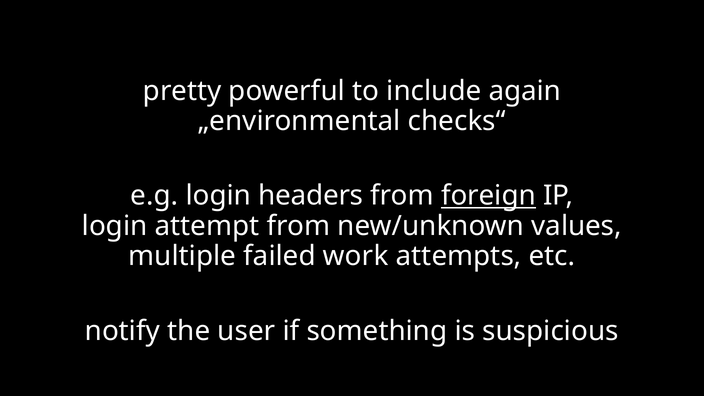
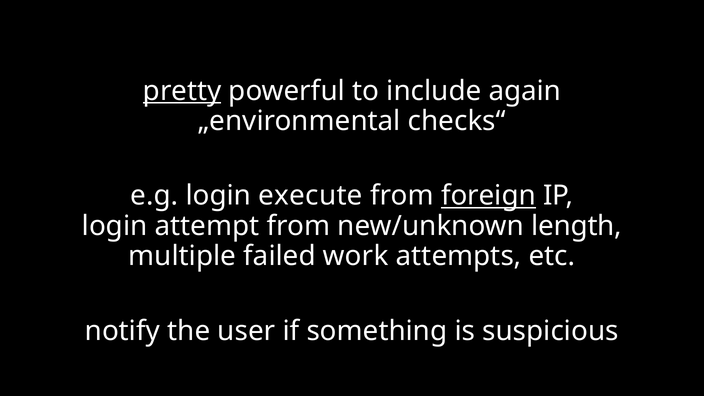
pretty underline: none -> present
headers: headers -> execute
values: values -> length
